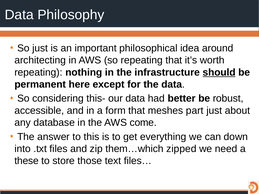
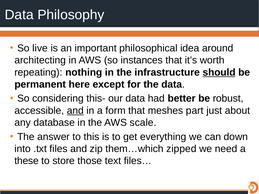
So just: just -> live
so repeating: repeating -> instances
and at (75, 111) underline: none -> present
come: come -> scale
